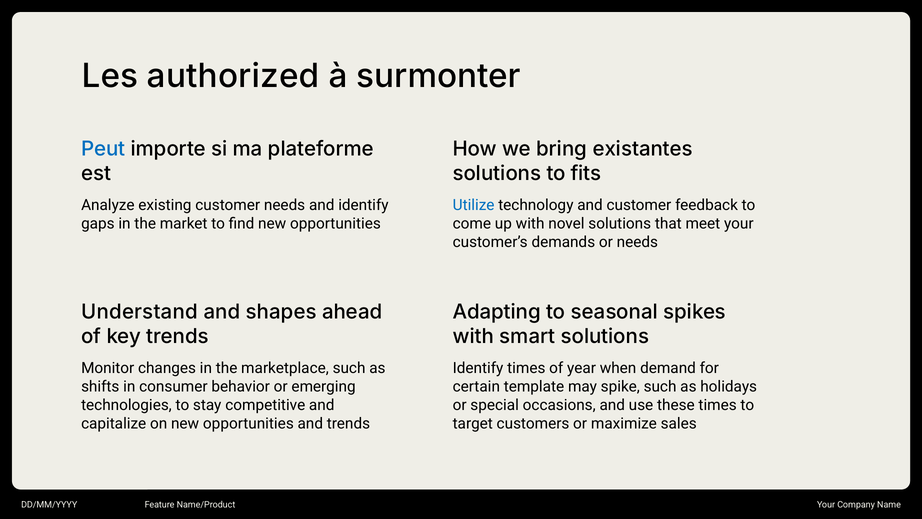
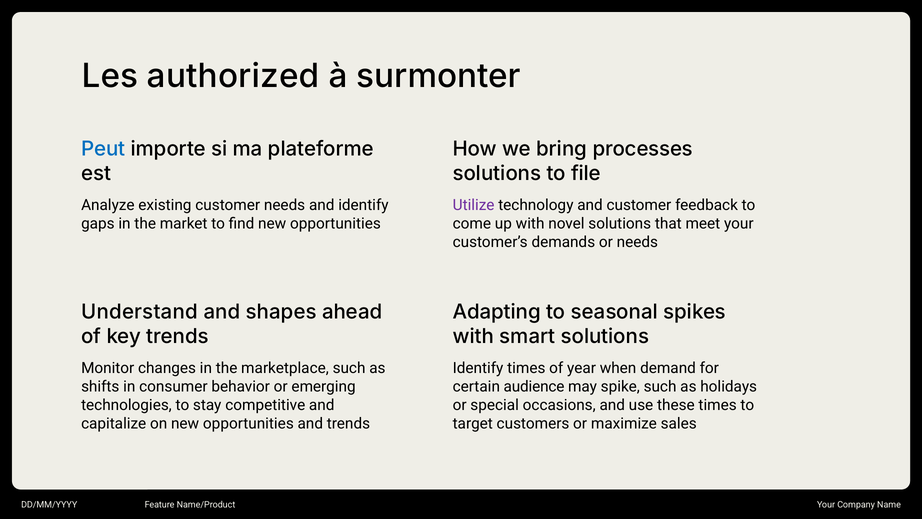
existantes: existantes -> processes
fits: fits -> file
Utilize colour: blue -> purple
template: template -> audience
